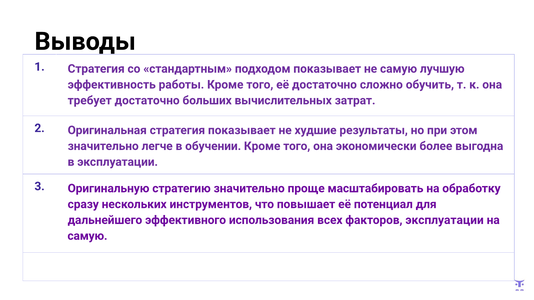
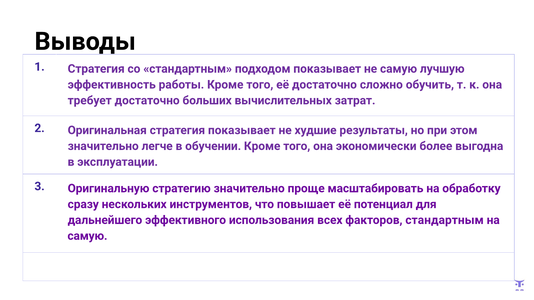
факторов эксплуатации: эксплуатации -> стандартным
